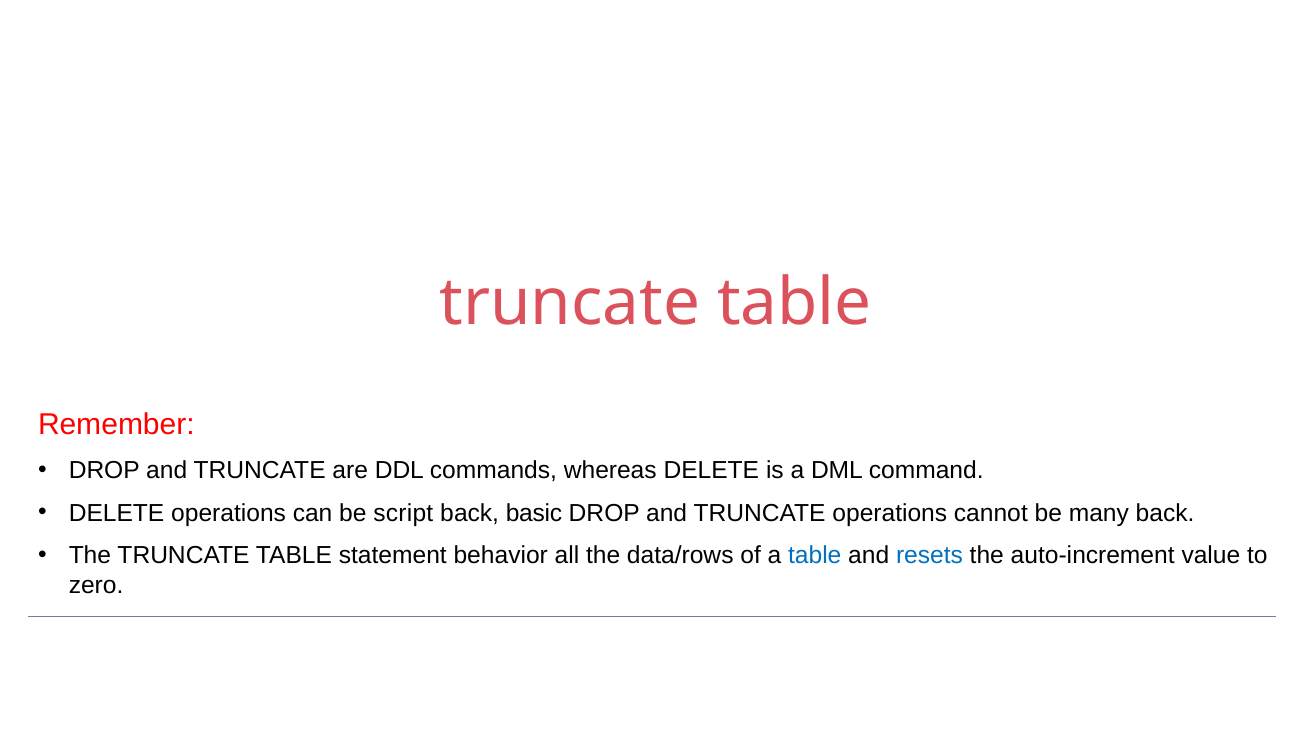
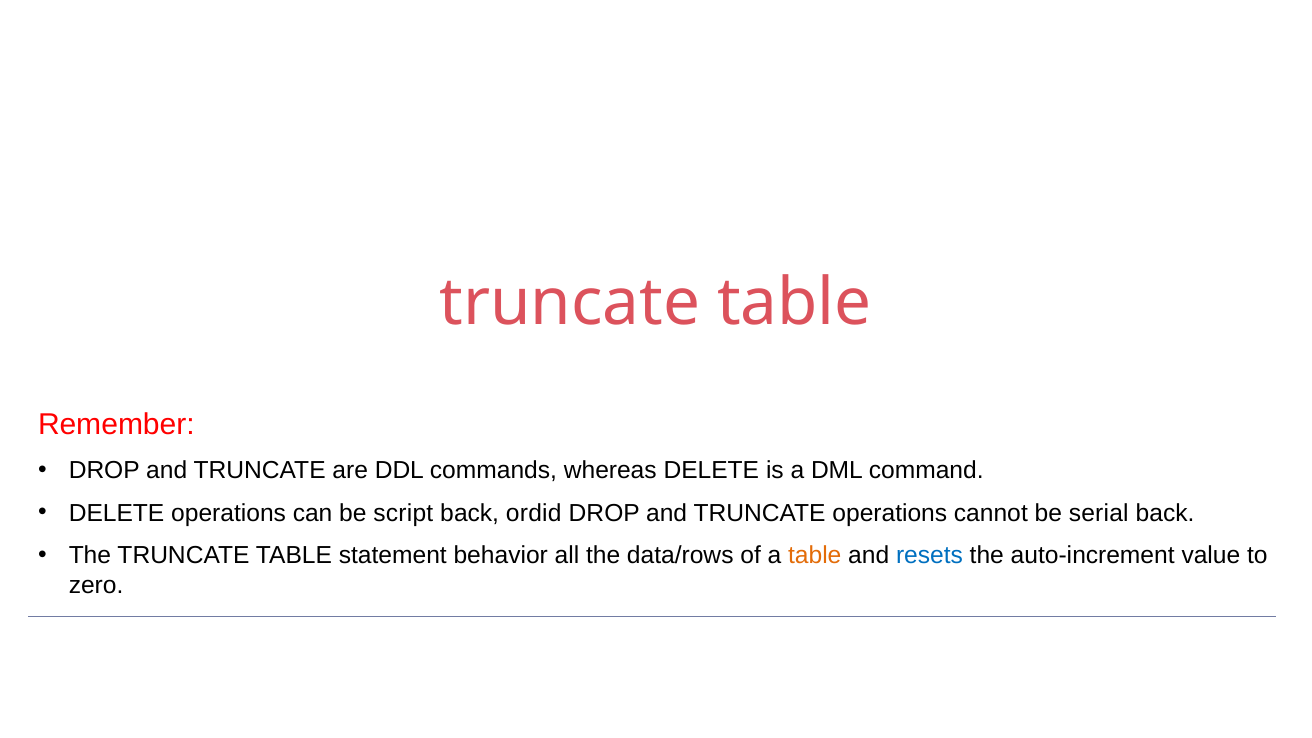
basic: basic -> ordid
many: many -> serial
table at (815, 556) colour: blue -> orange
